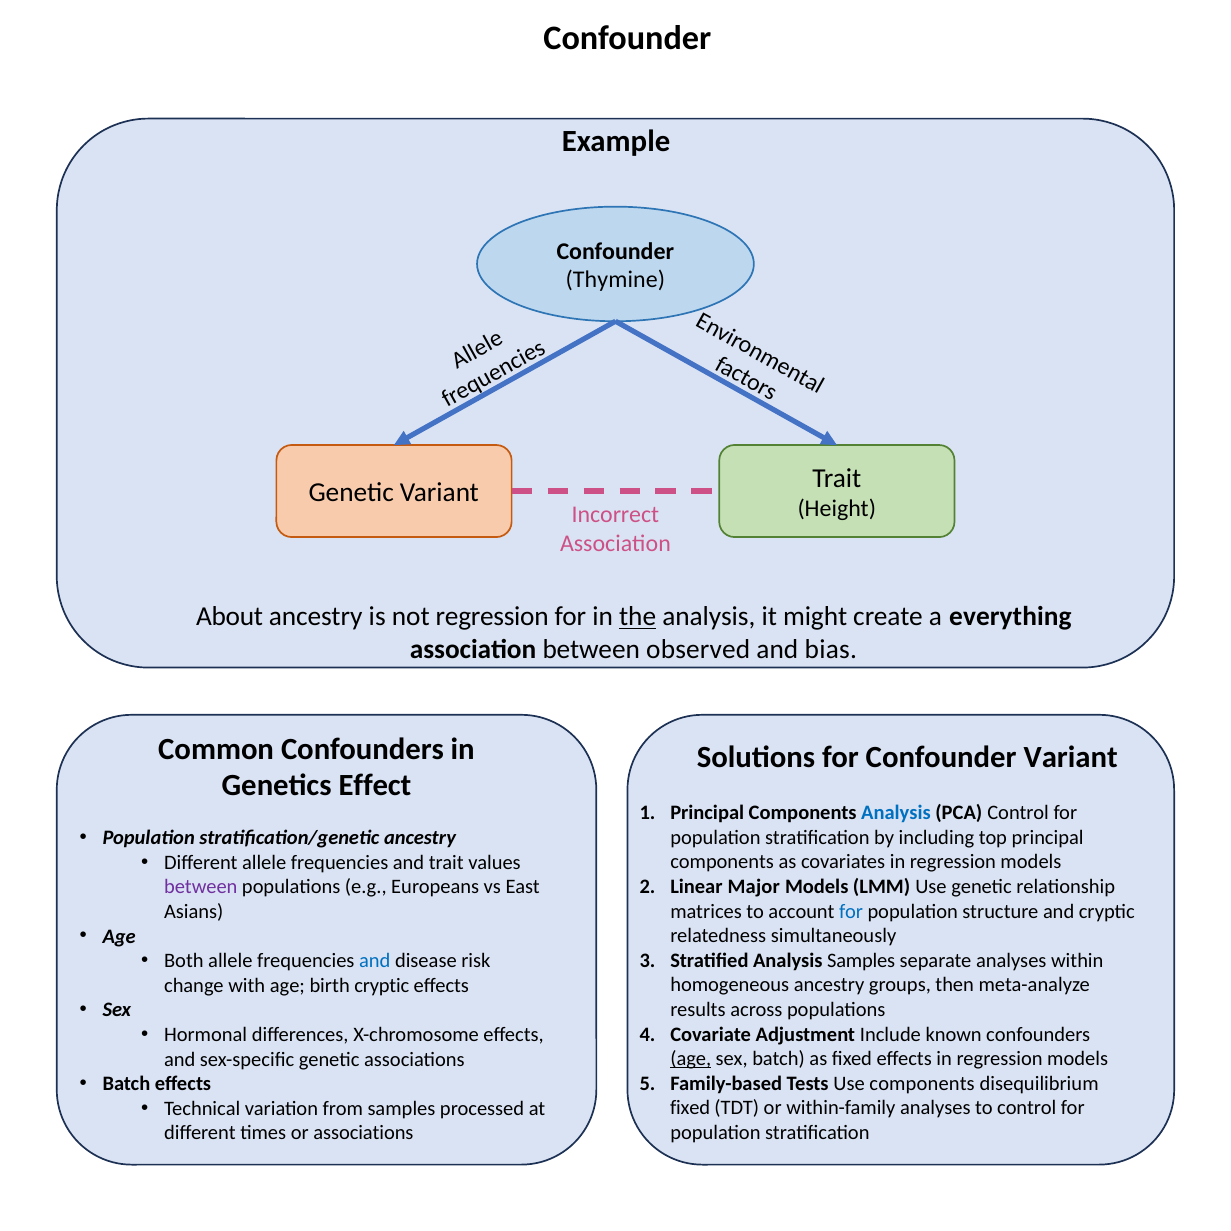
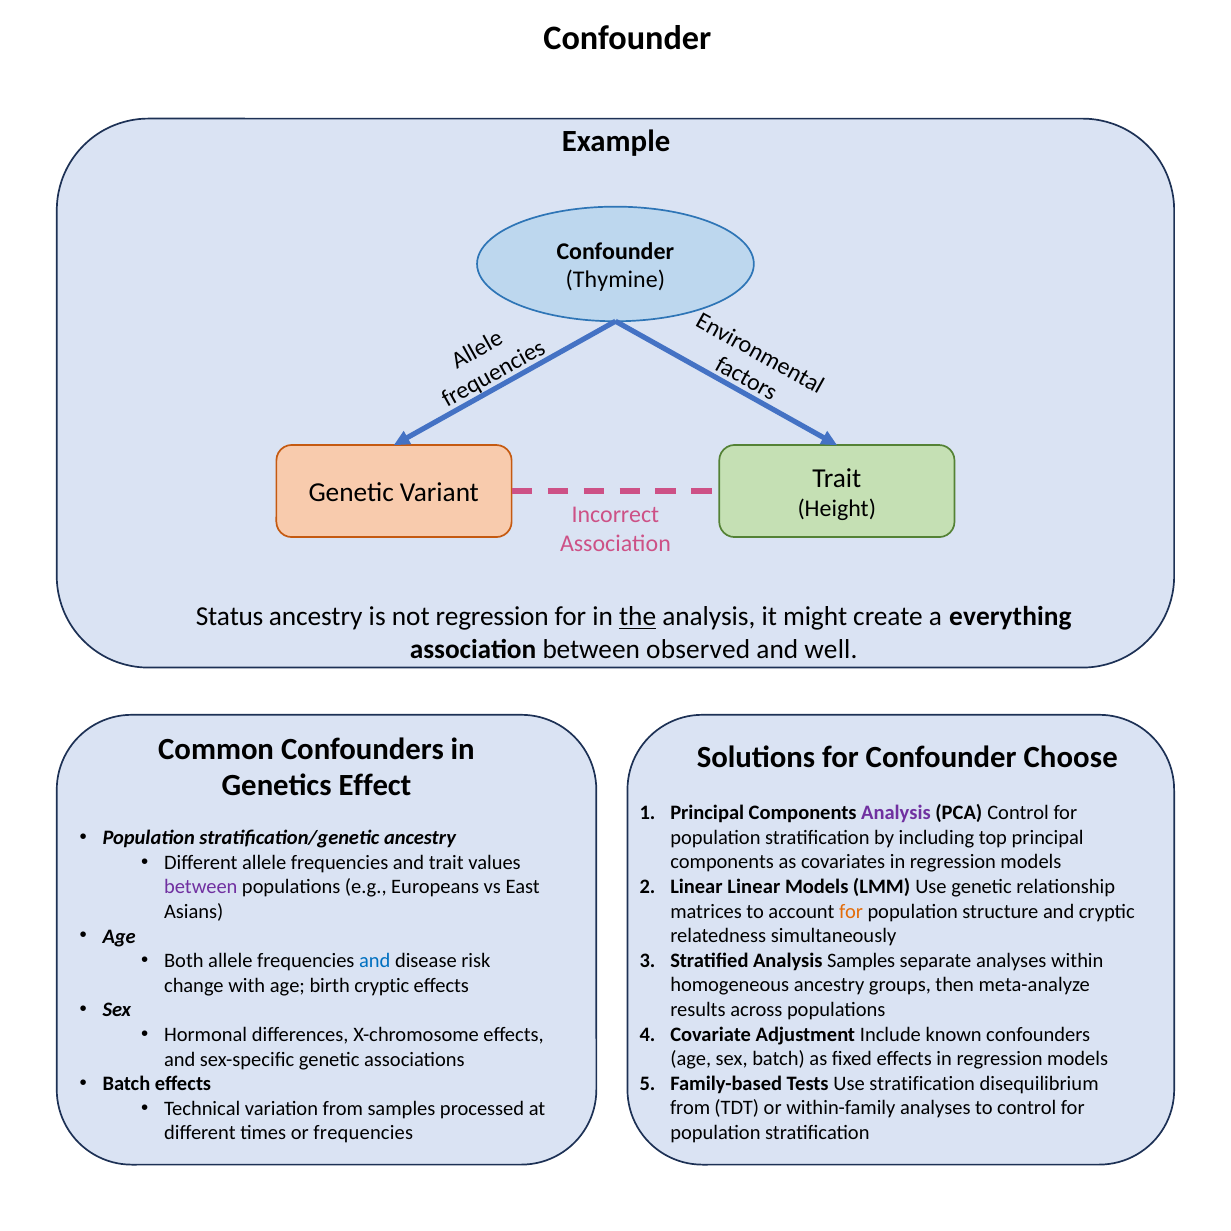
About: About -> Status
bias: bias -> well
Confounder Variant: Variant -> Choose
Analysis at (896, 813) colour: blue -> purple
Linear Major: Major -> Linear
for at (851, 911) colour: blue -> orange
age at (691, 1059) underline: present -> none
Use components: components -> stratification
fixed at (690, 1108): fixed -> from
or associations: associations -> frequencies
